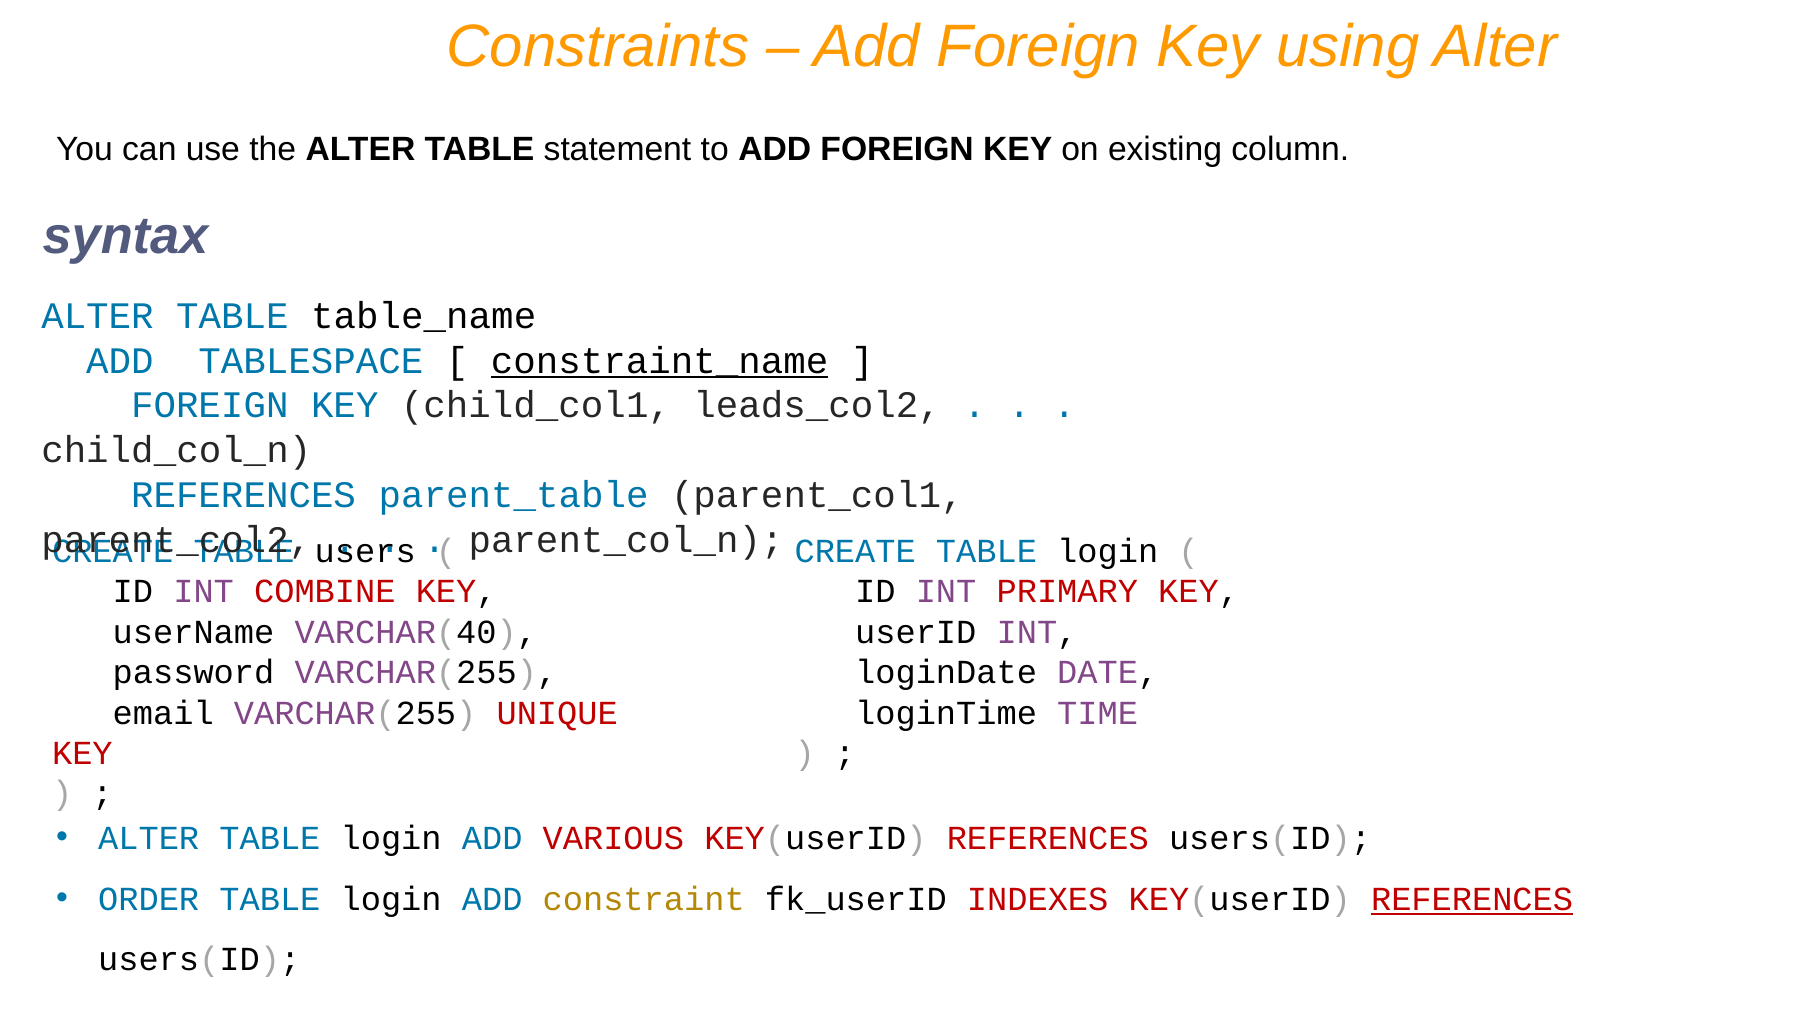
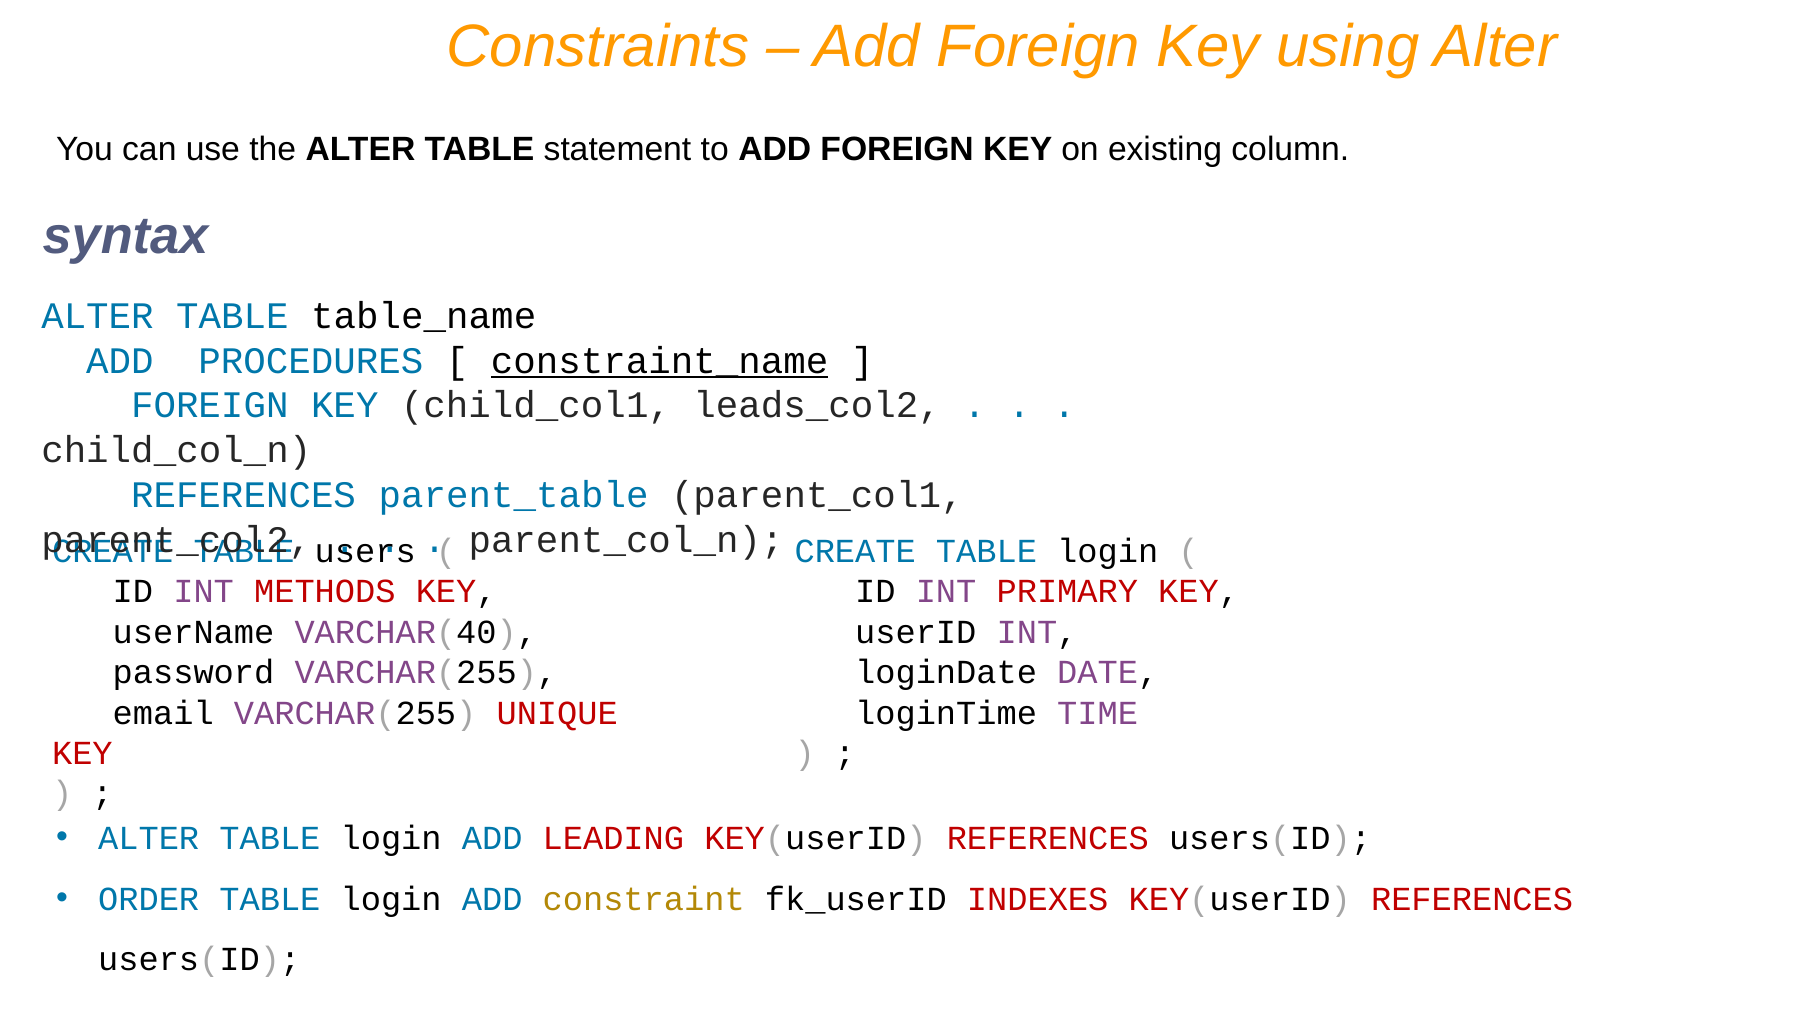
TABLESPACE: TABLESPACE -> PROCEDURES
COMBINE: COMBINE -> METHODS
VARIOUS: VARIOUS -> LEADING
REFERENCES at (1472, 899) underline: present -> none
